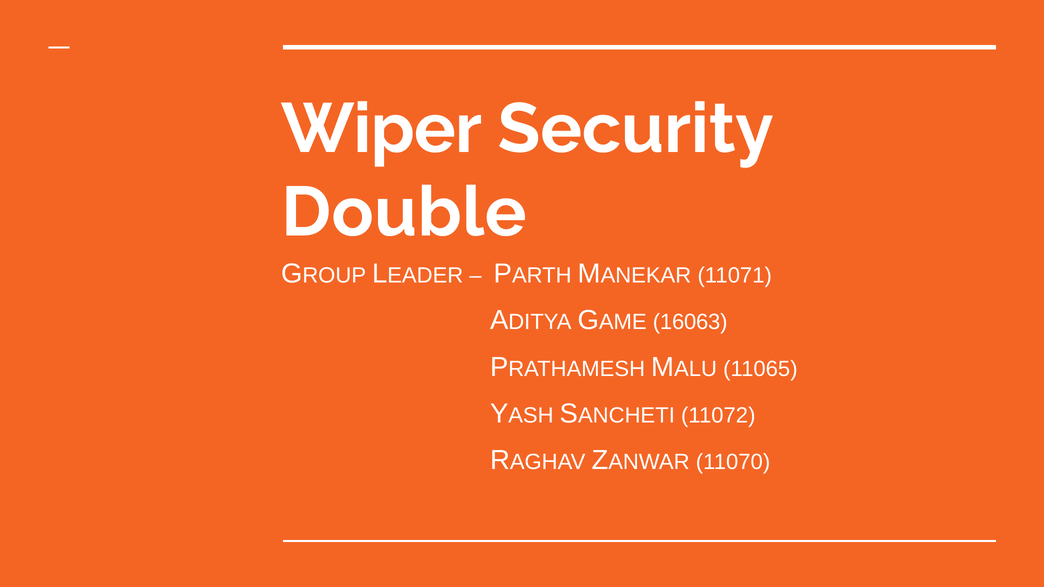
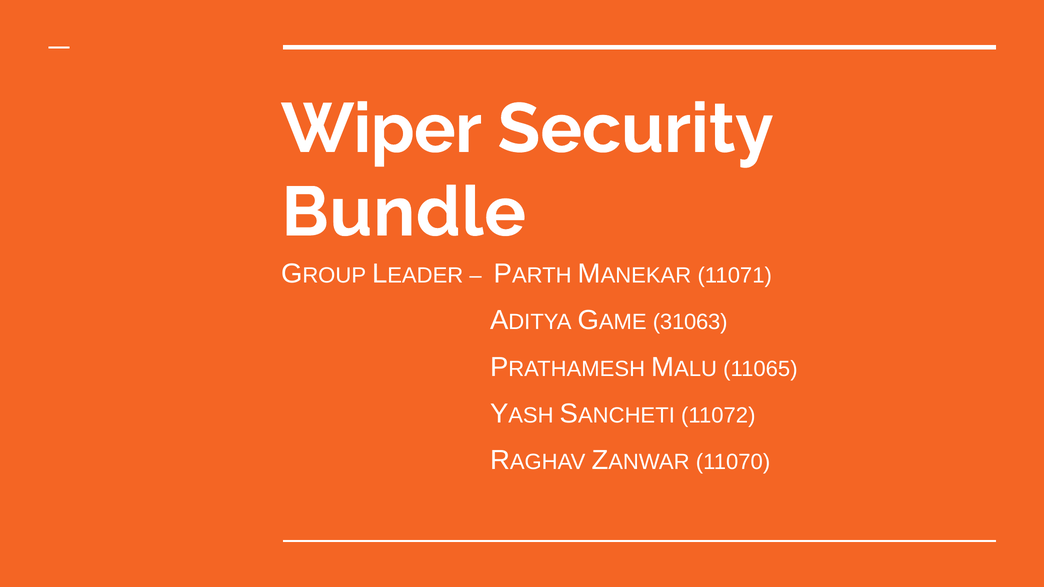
Double: Double -> Bundle
16063: 16063 -> 31063
